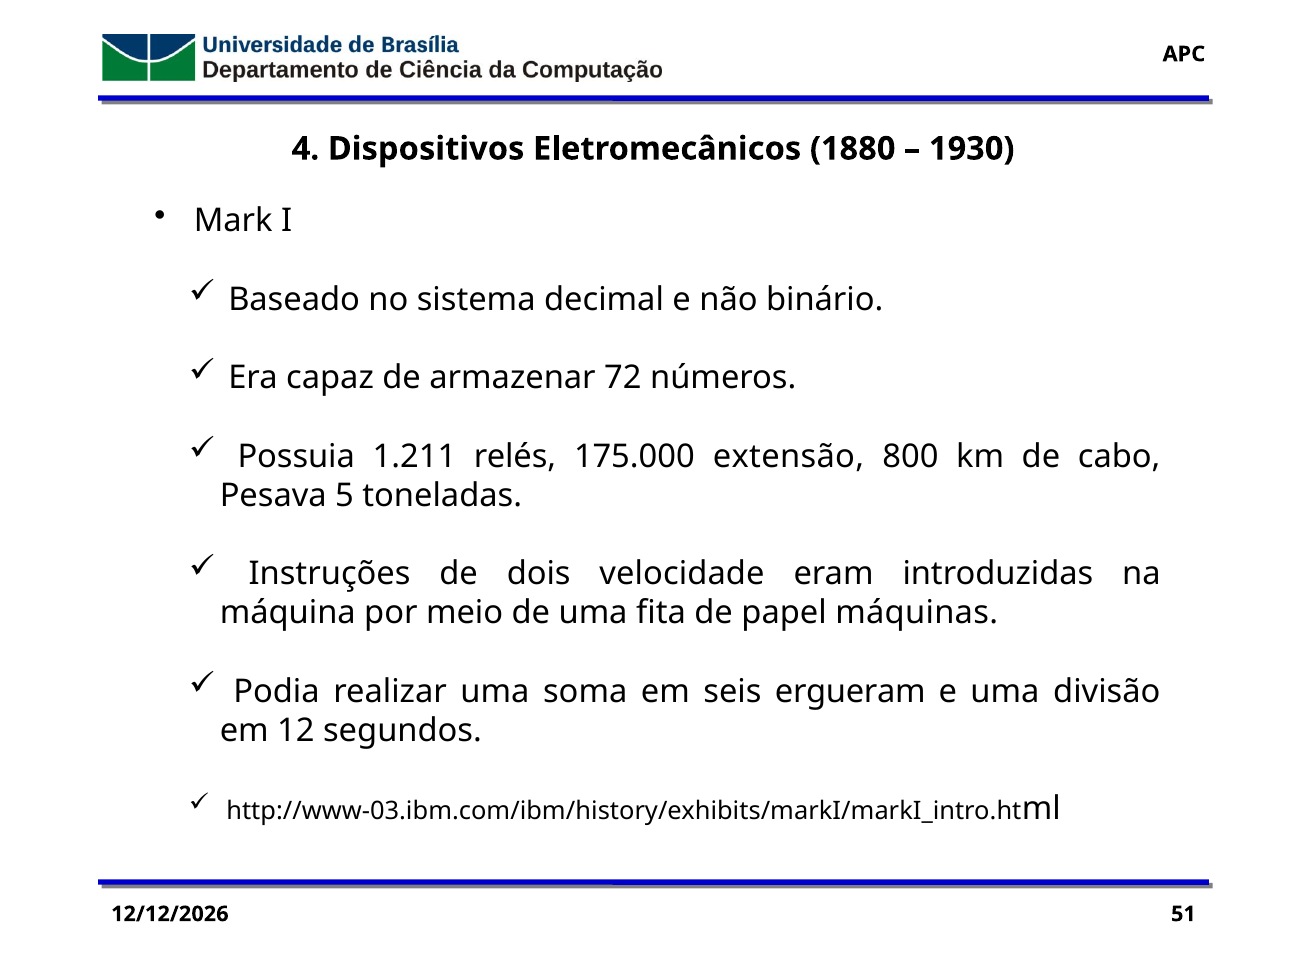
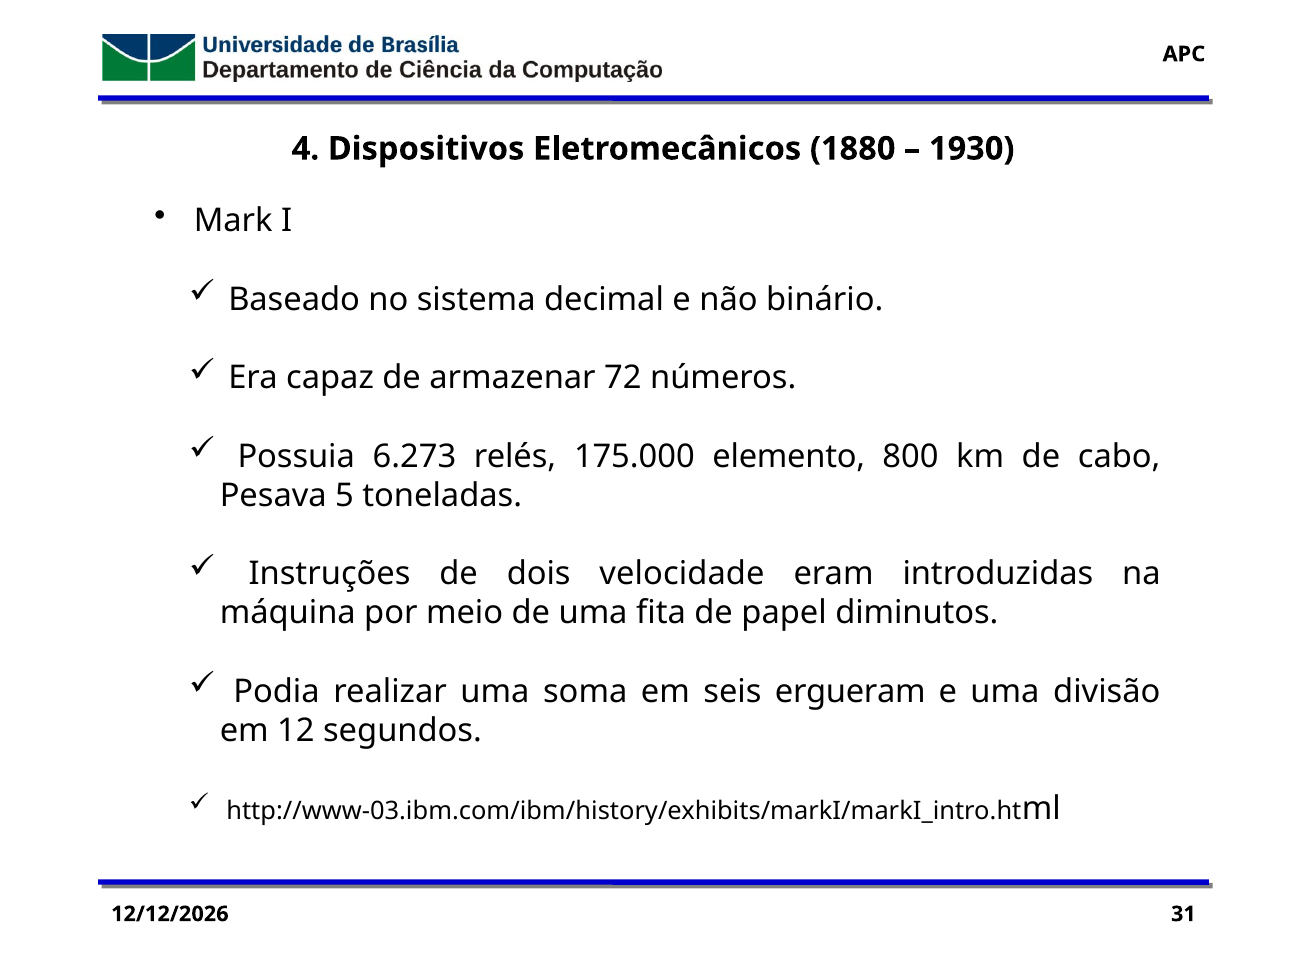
1.211: 1.211 -> 6.273
extensão: extensão -> elemento
máquinas: máquinas -> diminutos
51: 51 -> 31
